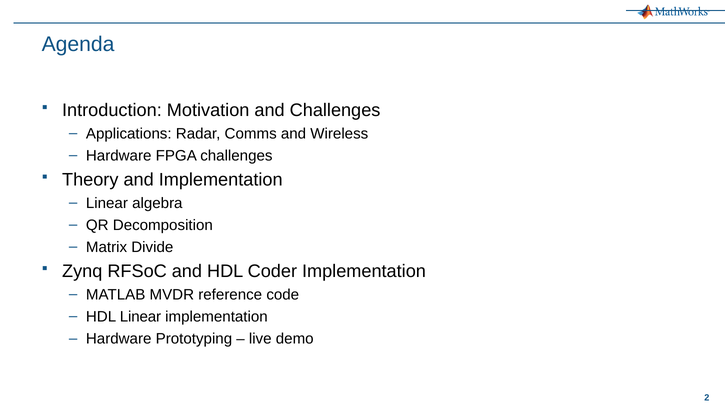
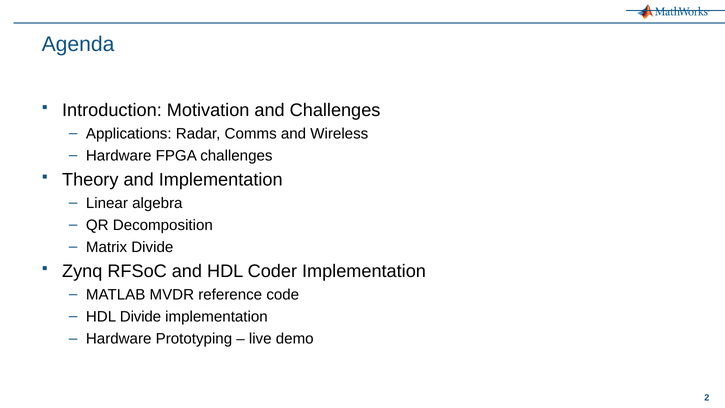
HDL Linear: Linear -> Divide
